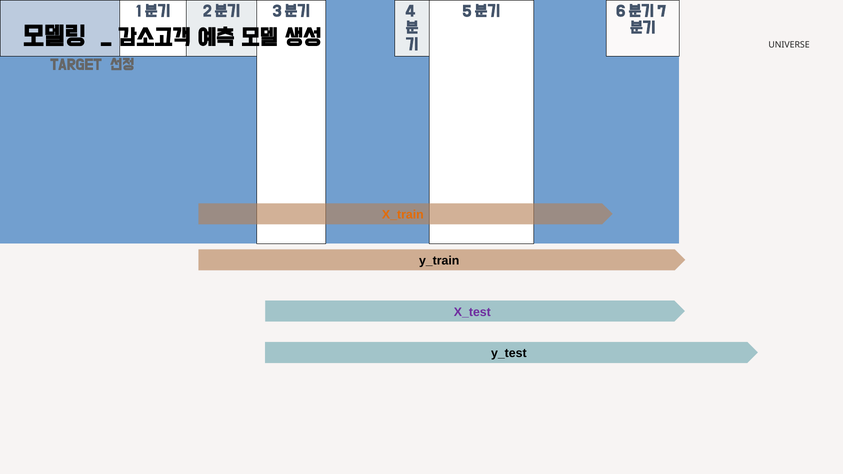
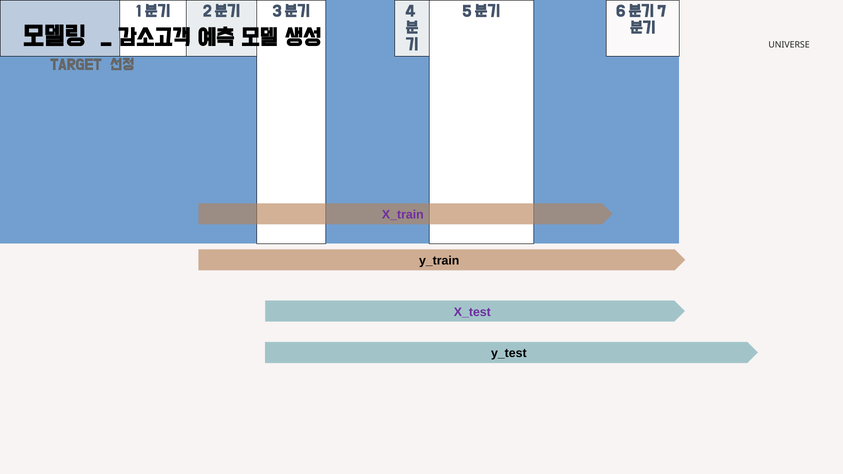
X_train colour: orange -> purple
